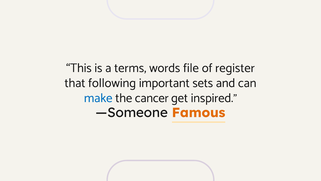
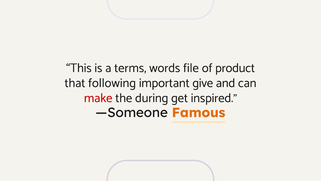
register: register -> product
sets: sets -> give
make colour: blue -> red
cancer: cancer -> during
